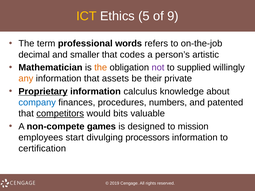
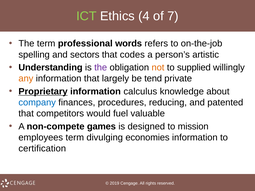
ICT colour: yellow -> light green
5: 5 -> 4
9: 9 -> 7
decimal: decimal -> spelling
smaller: smaller -> sectors
Mathematician: Mathematician -> Understanding
the at (101, 68) colour: orange -> purple
not colour: purple -> orange
assets: assets -> largely
their: their -> tend
numbers: numbers -> reducing
competitors underline: present -> none
bits: bits -> fuel
employees start: start -> term
processors: processors -> economies
